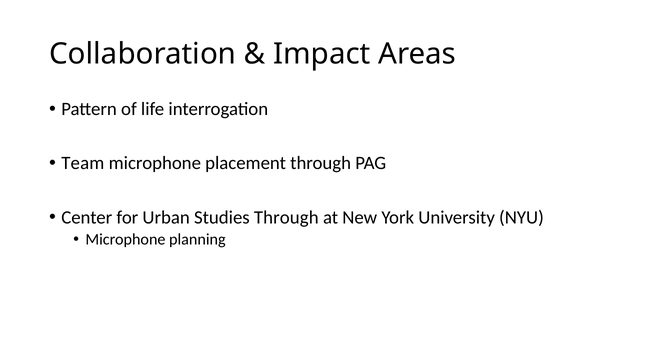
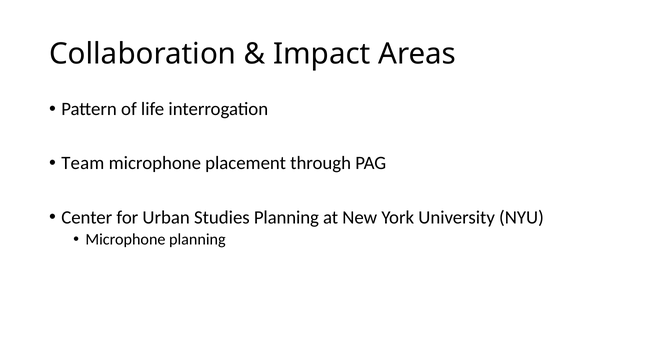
Studies Through: Through -> Planning
